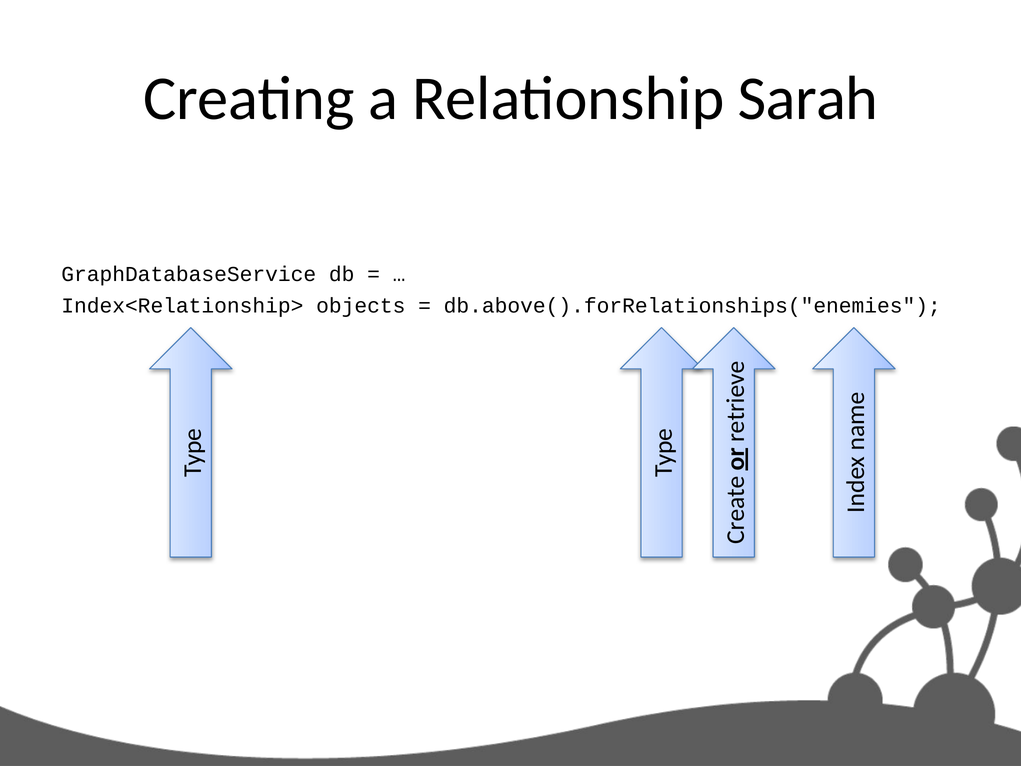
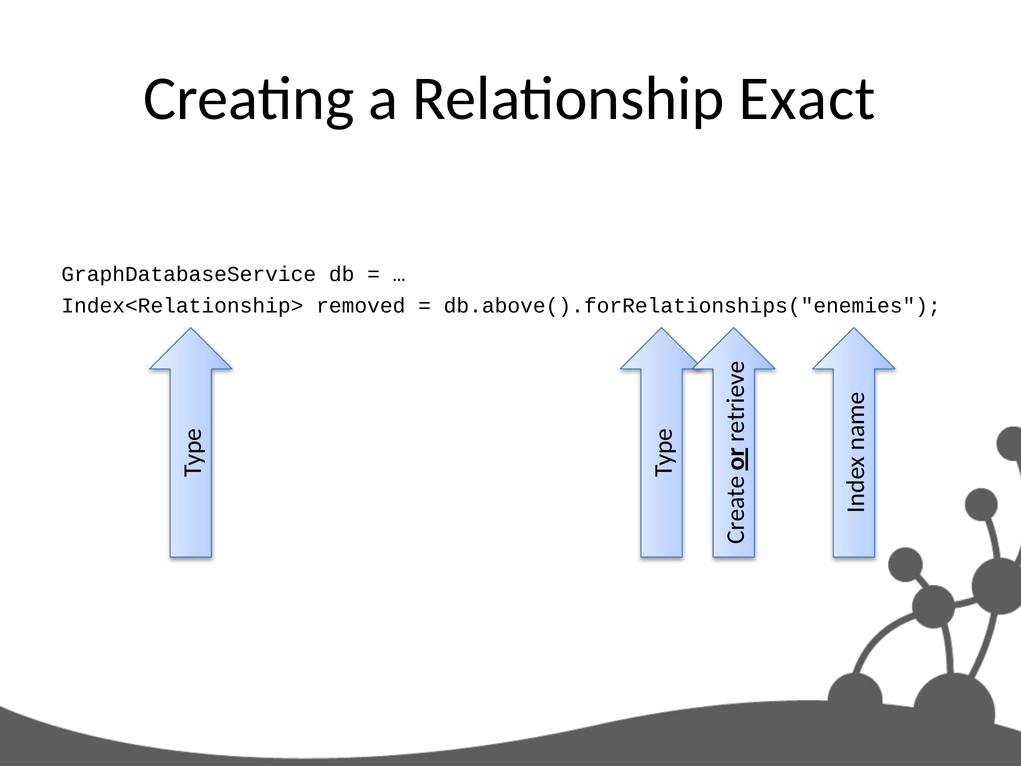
Sarah: Sarah -> Exact
objects: objects -> removed
